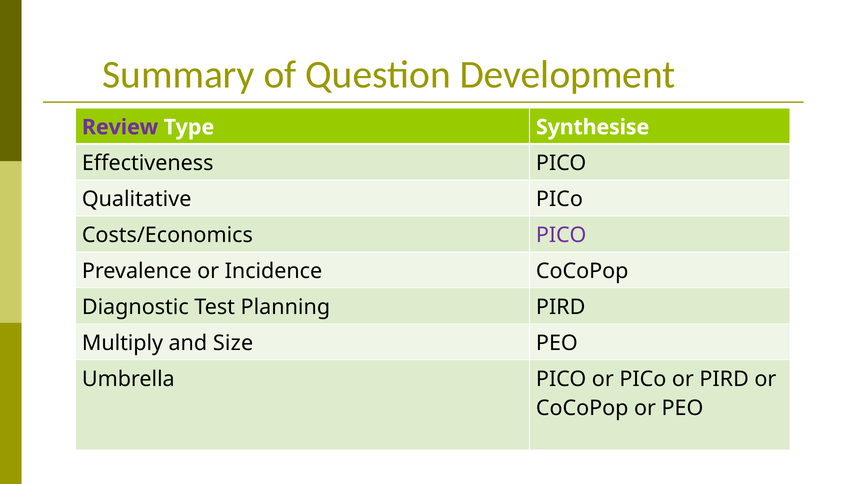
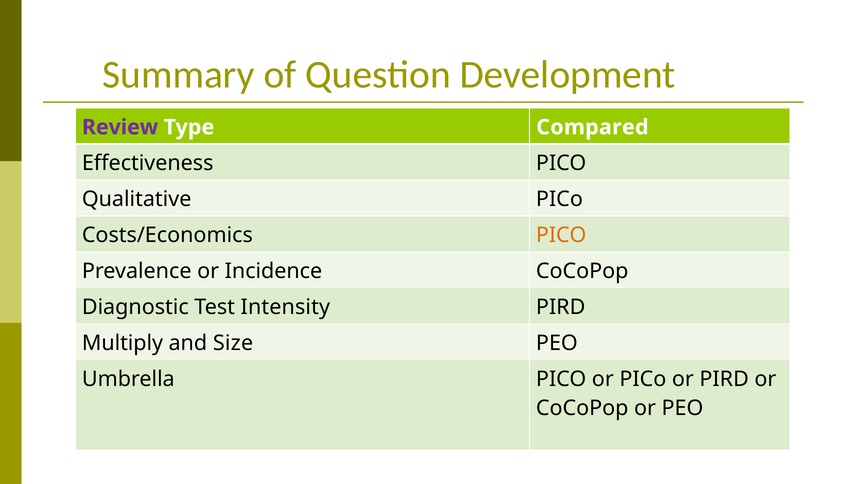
Synthesise: Synthesise -> Compared
PICO at (561, 235) colour: purple -> orange
Planning: Planning -> Intensity
